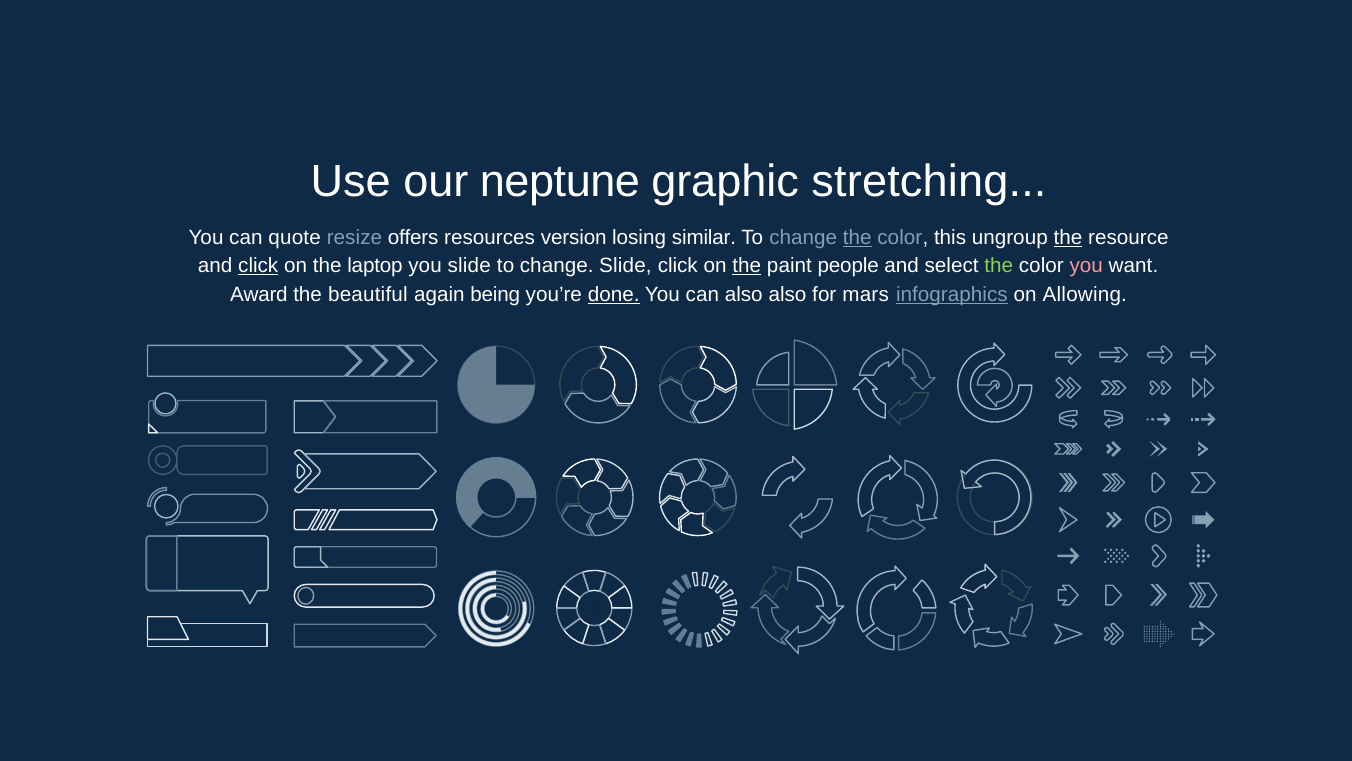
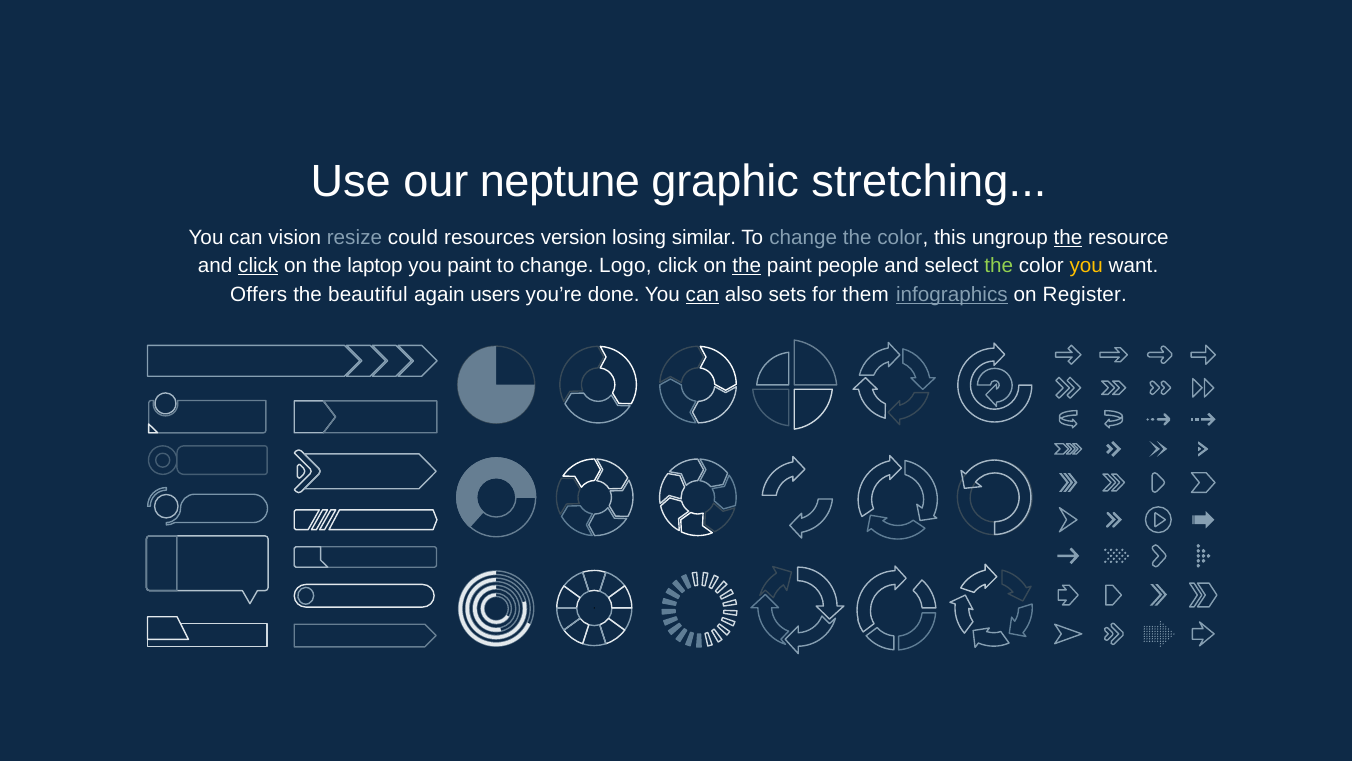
quote: quote -> vision
offers: offers -> could
the at (857, 237) underline: present -> none
you slide: slide -> paint
change Slide: Slide -> Logo
you at (1086, 266) colour: pink -> yellow
Award: Award -> Offers
being: being -> users
done underline: present -> none
can at (702, 294) underline: none -> present
also also: also -> sets
mars: mars -> them
Allowing: Allowing -> Register
